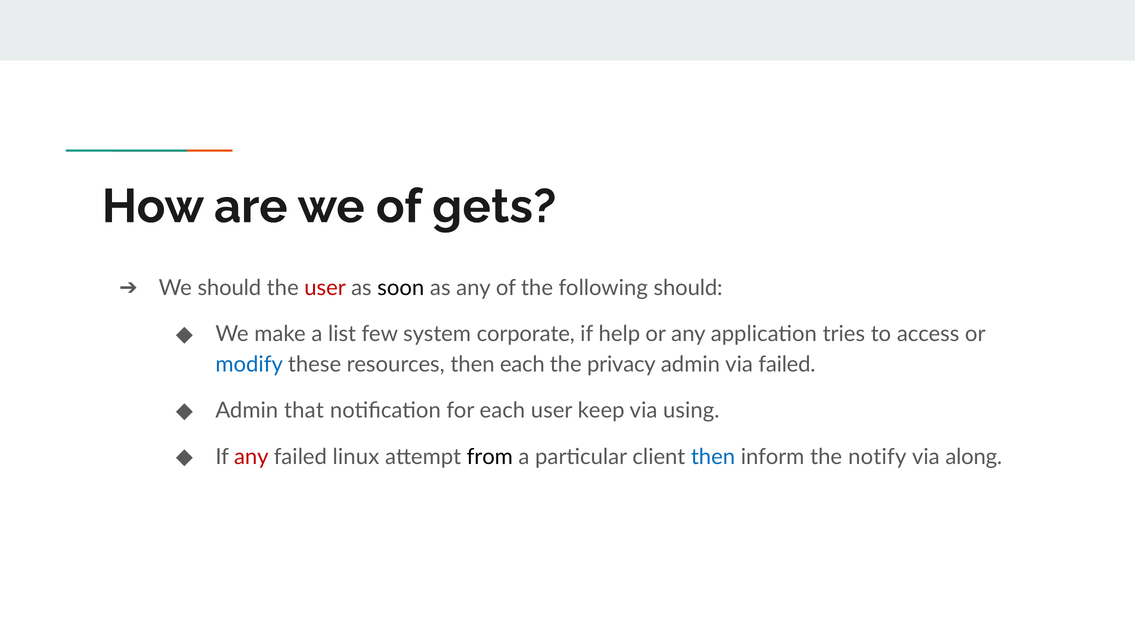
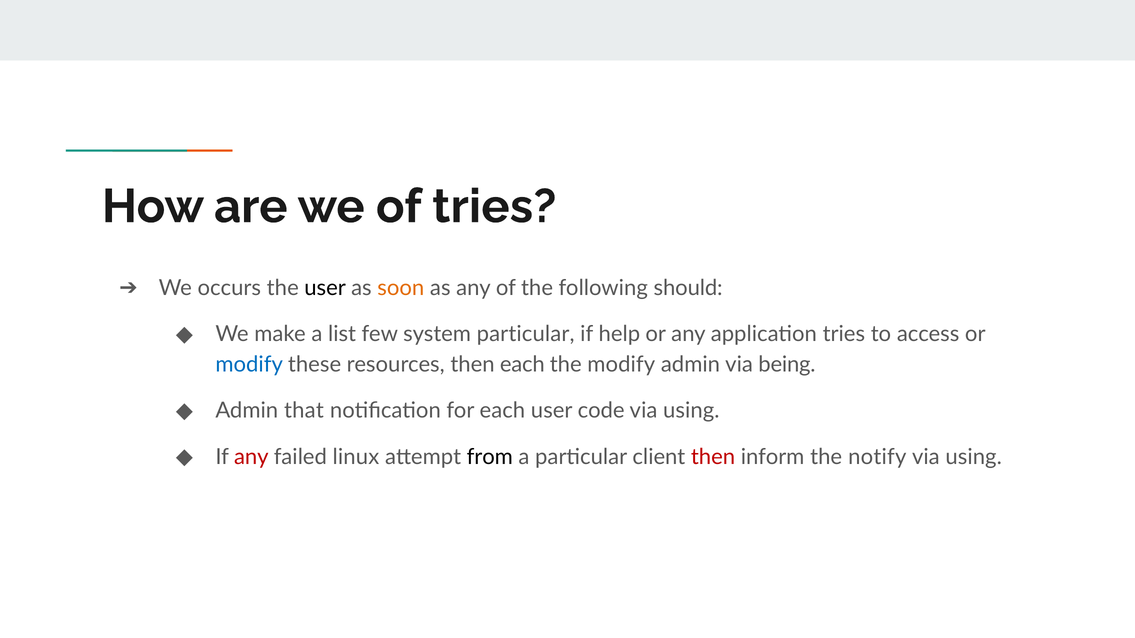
of gets: gets -> tries
We should: should -> occurs
user at (325, 288) colour: red -> black
soon colour: black -> orange
system corporate: corporate -> particular
the privacy: privacy -> modify
via failed: failed -> being
keep: keep -> code
then at (713, 457) colour: blue -> red
along at (974, 457): along -> using
